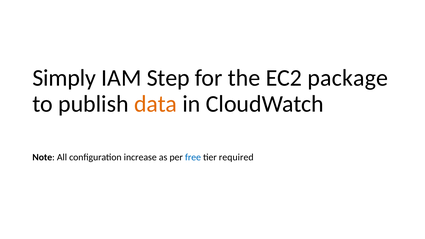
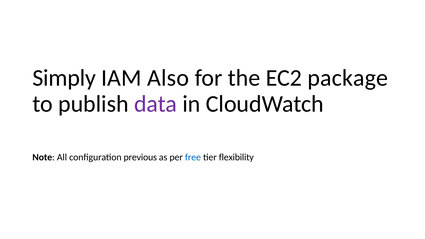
Step: Step -> Also
data colour: orange -> purple
increase: increase -> previous
required: required -> flexibility
